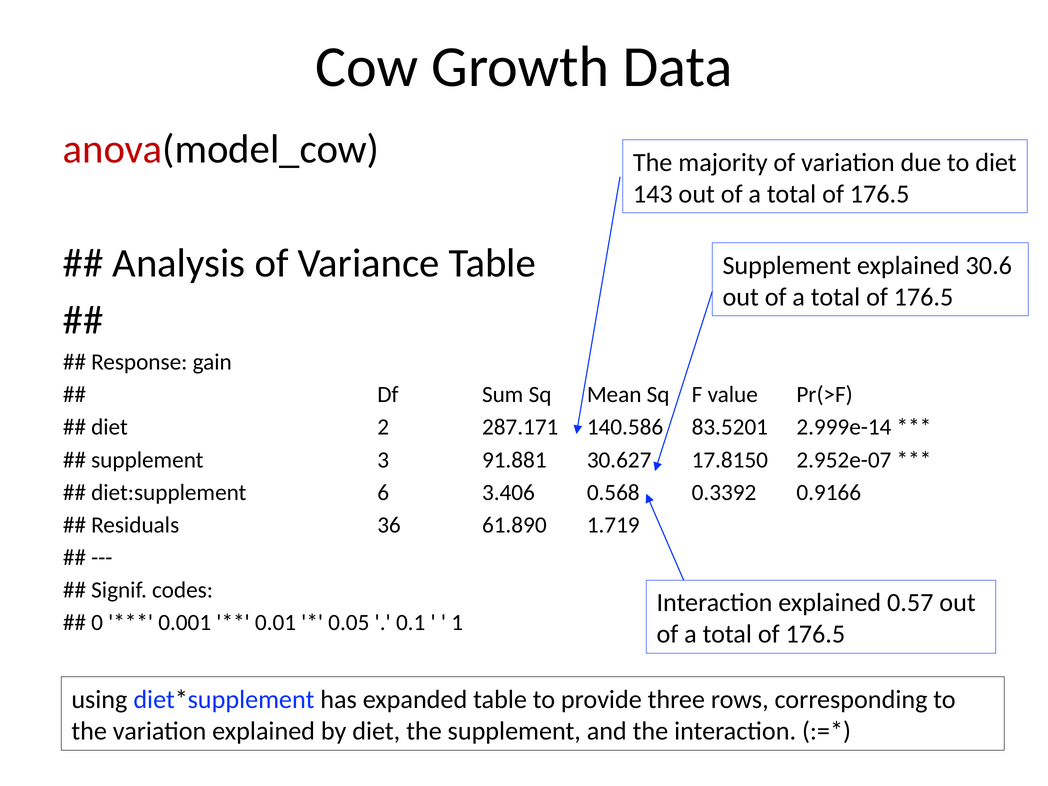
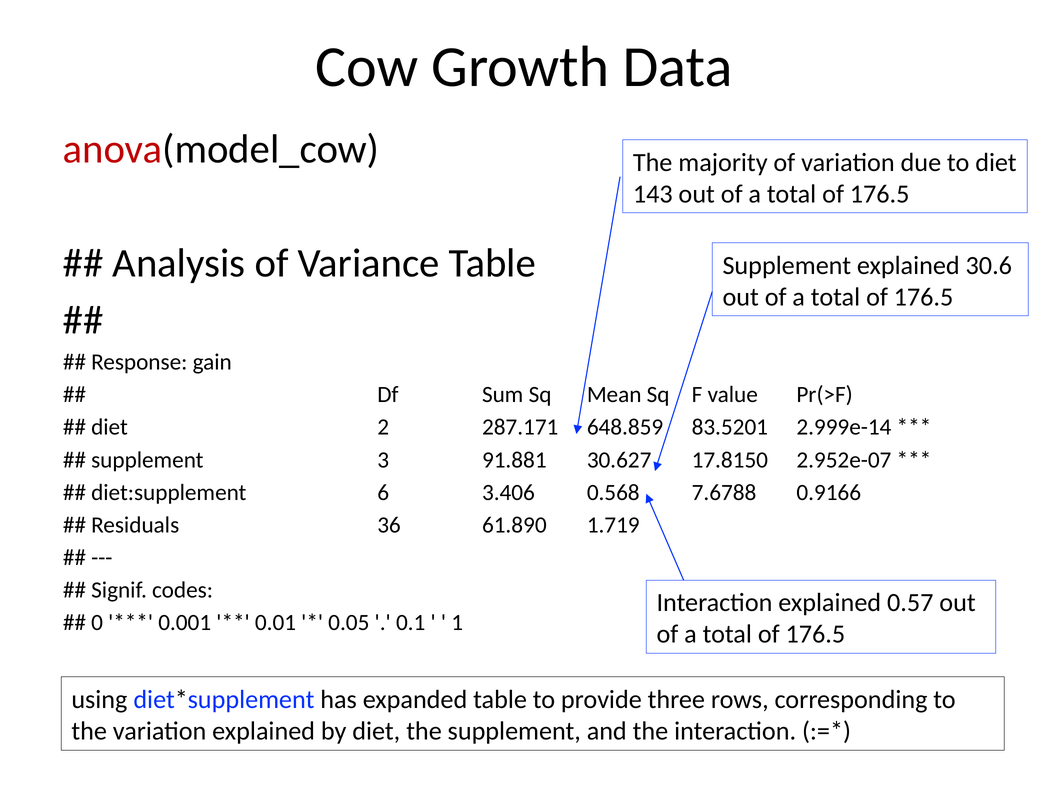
140.586: 140.586 -> 648.859
0.3392: 0.3392 -> 7.6788
